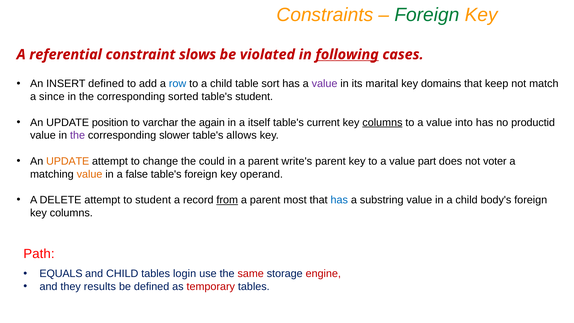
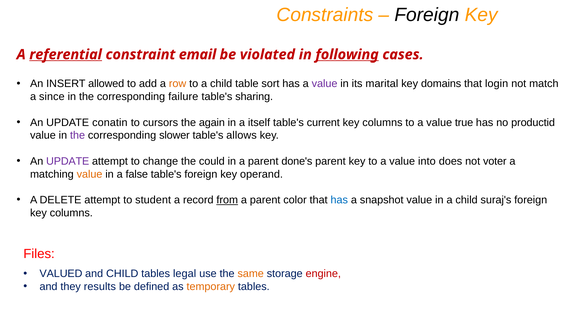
Foreign at (427, 15) colour: green -> black
referential underline: none -> present
slows: slows -> email
INSERT defined: defined -> allowed
row colour: blue -> orange
keep: keep -> login
sorted: sorted -> failure
table's student: student -> sharing
position: position -> conatin
varchar: varchar -> cursors
columns at (382, 122) underline: present -> none
into: into -> true
UPDATE at (68, 161) colour: orange -> purple
write's: write's -> done's
part: part -> into
most: most -> color
substring: substring -> snapshot
body's: body's -> suraj's
Path: Path -> Files
EQUALS: EQUALS -> VALUED
login: login -> legal
same colour: red -> orange
temporary colour: red -> orange
